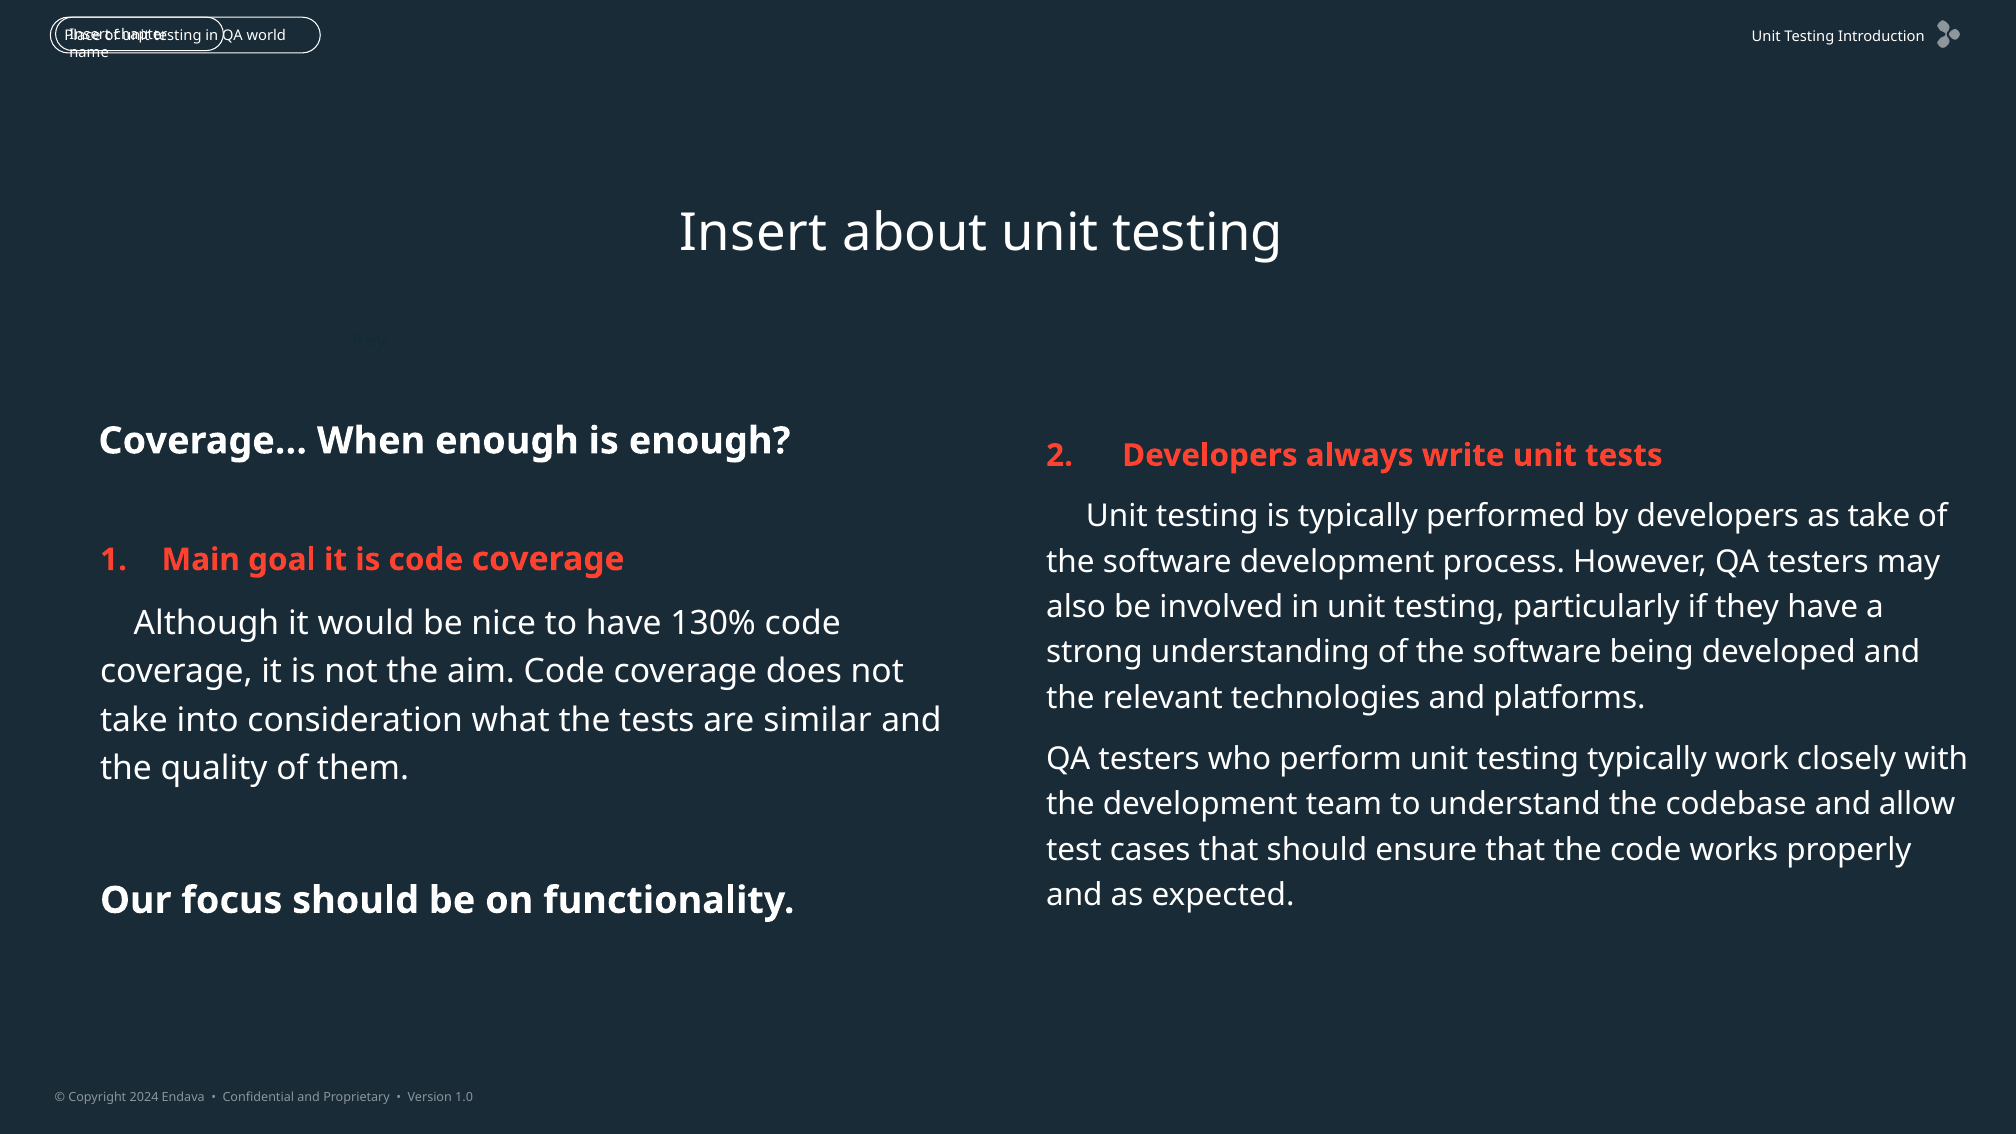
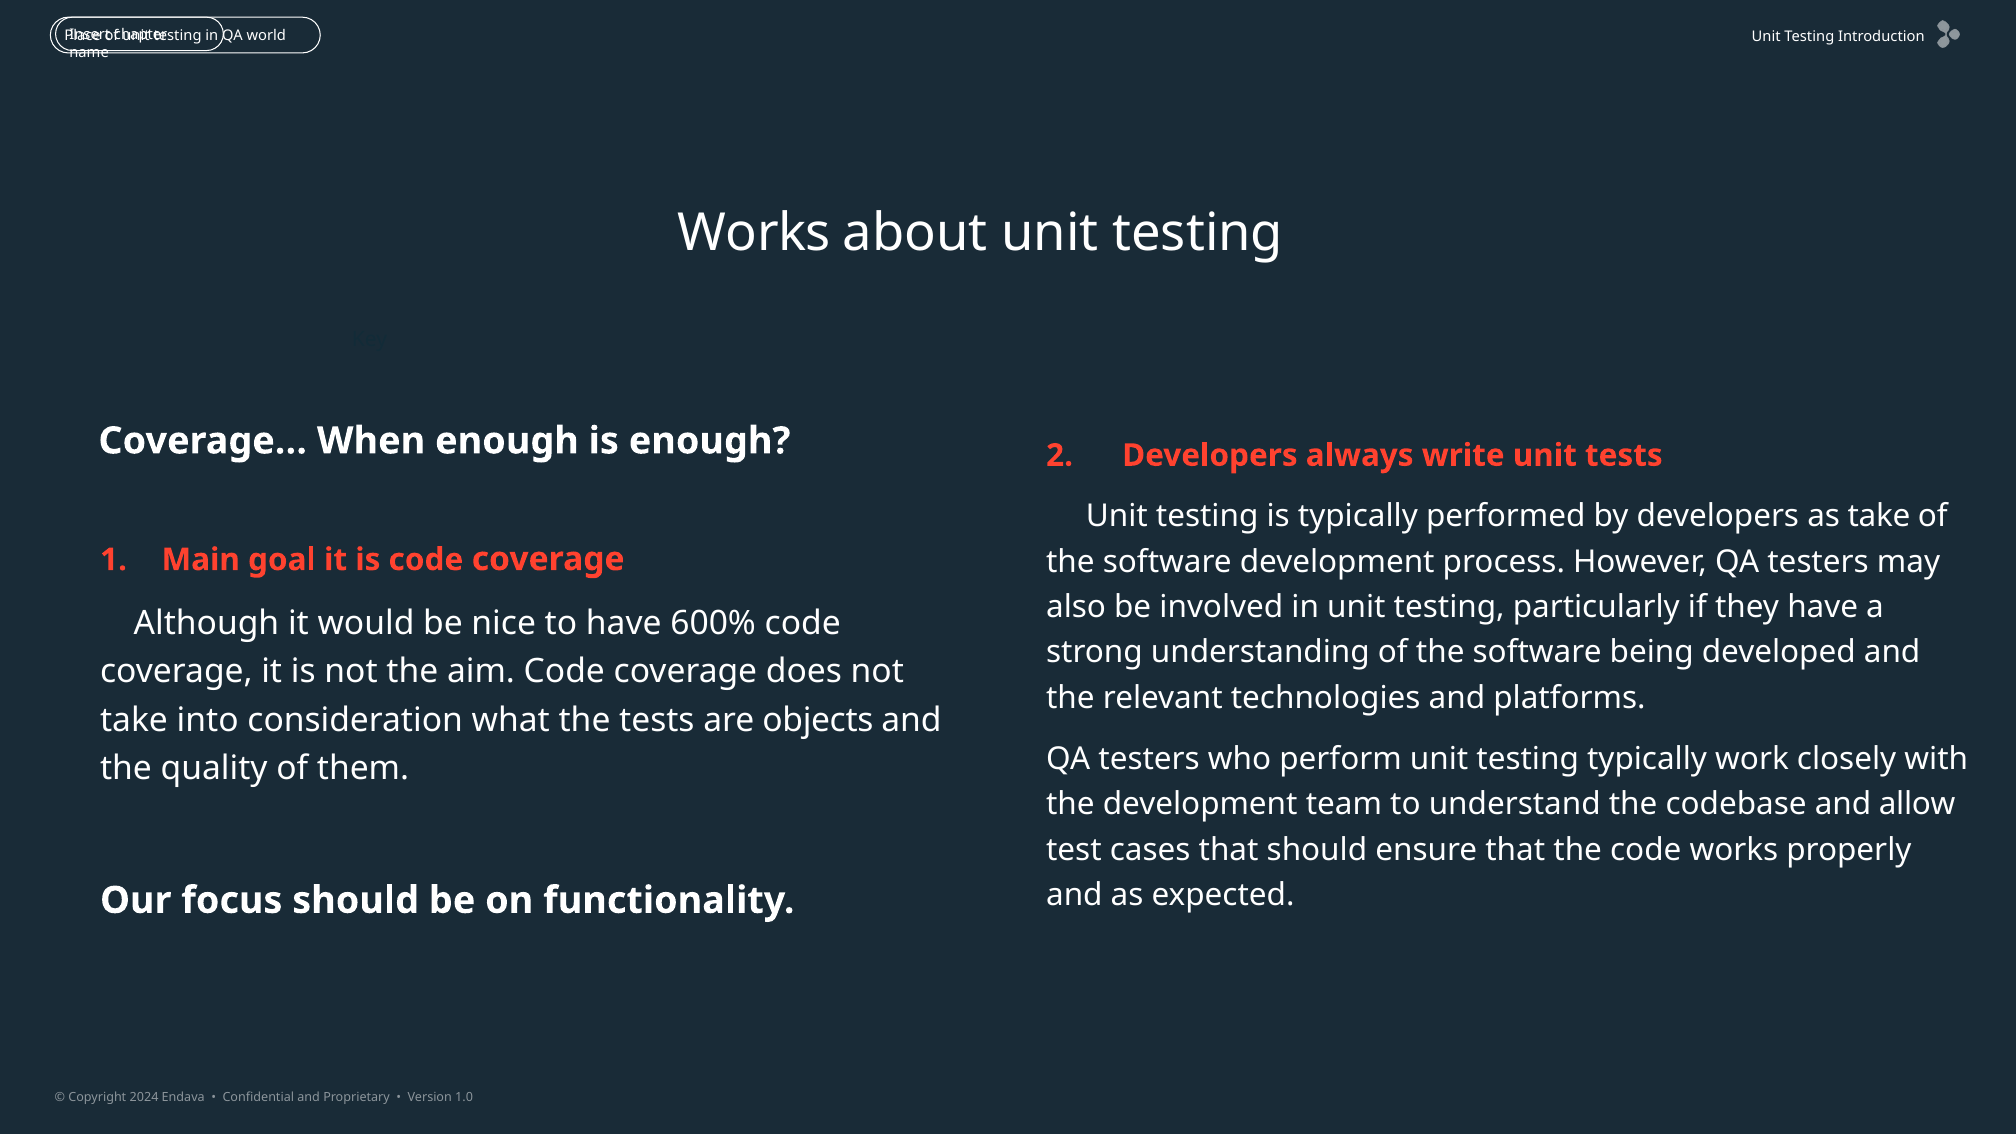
Insert at (754, 233): Insert -> Works
130%: 130% -> 600%
similar: similar -> objects
